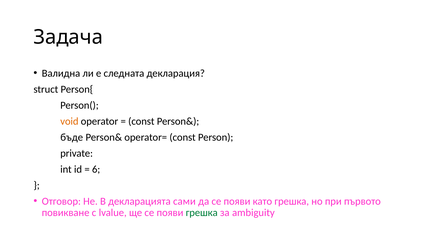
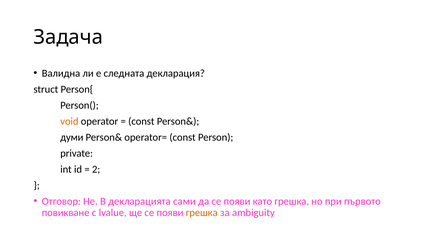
бъде: бъде -> думи
6: 6 -> 2
грешка at (202, 212) colour: green -> orange
